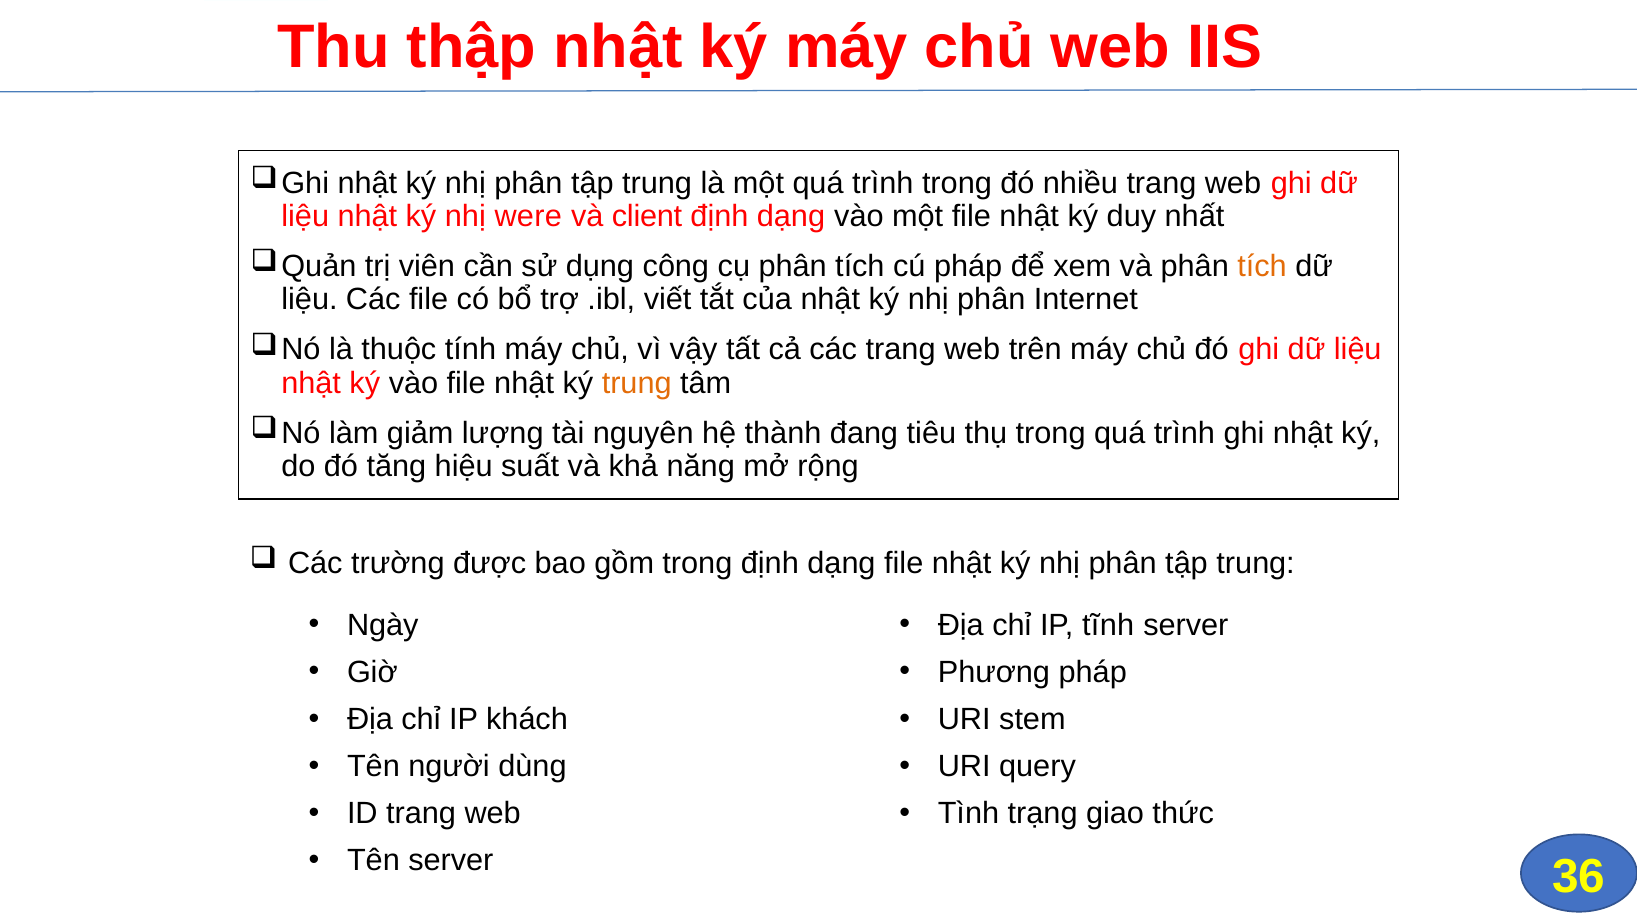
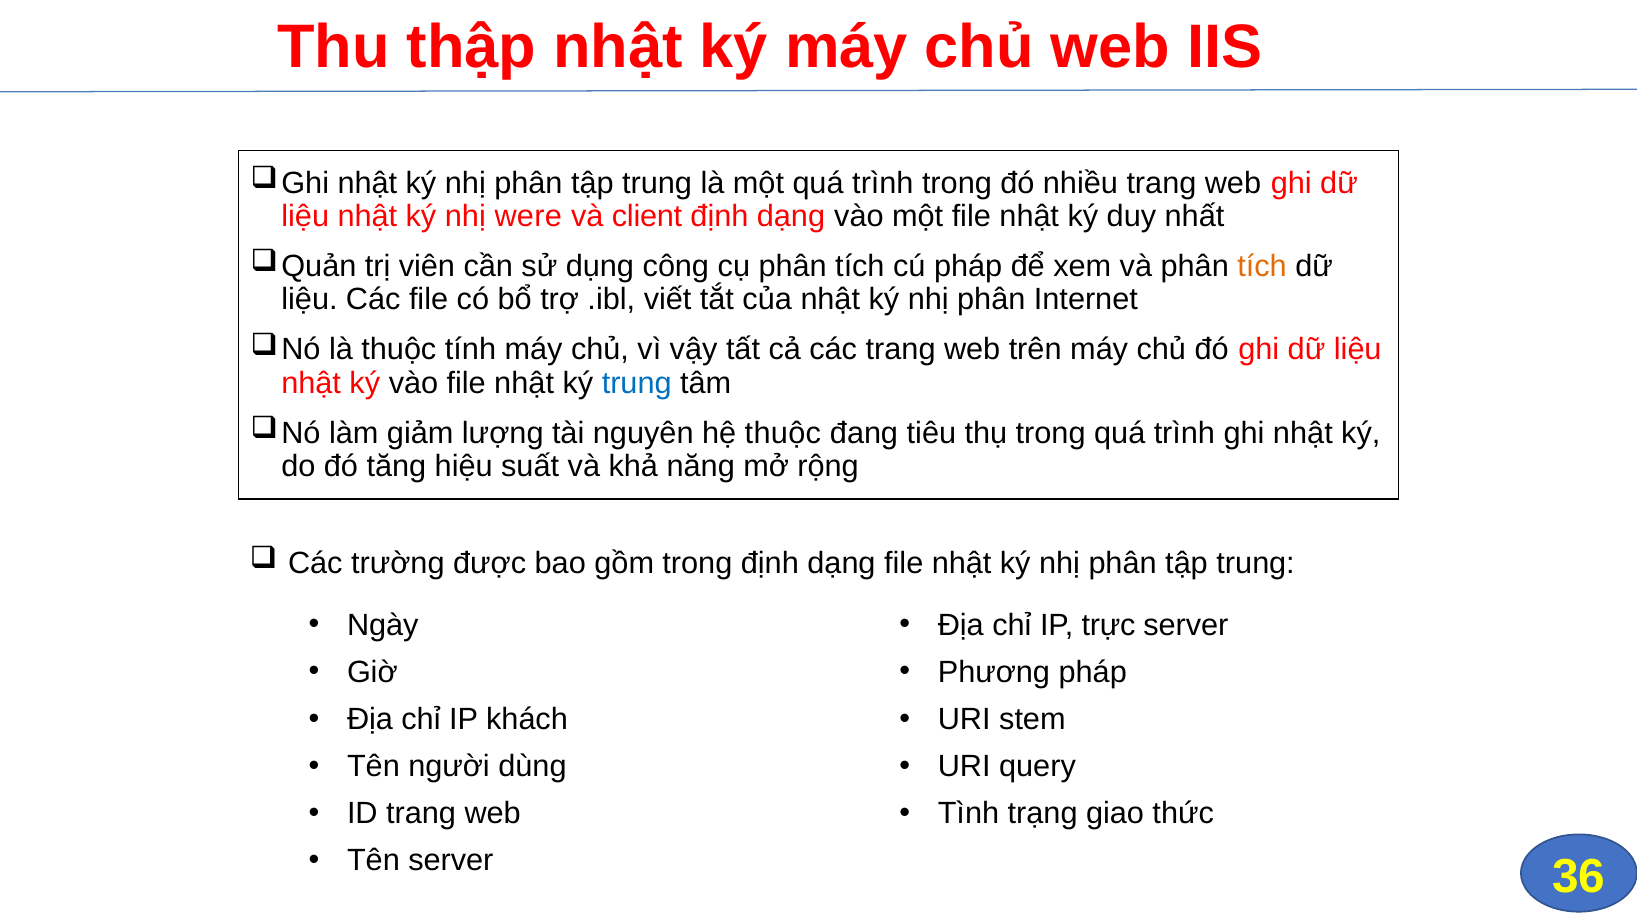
trung at (637, 383) colour: orange -> blue
hệ thành: thành -> thuộc
tĩnh: tĩnh -> trực
